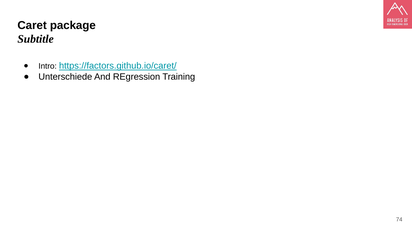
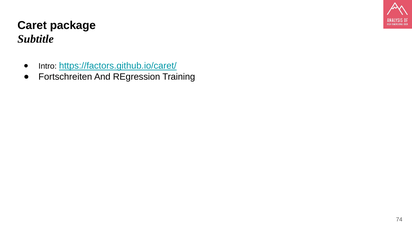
Unterschiede: Unterschiede -> Fortschreiten
